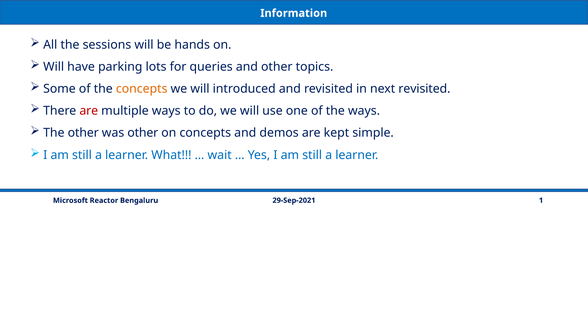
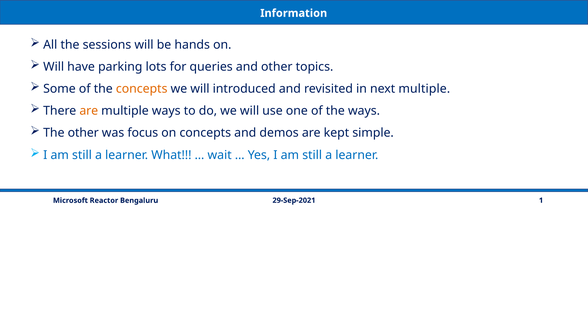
next revisited: revisited -> multiple
are at (89, 111) colour: red -> orange
was other: other -> focus
